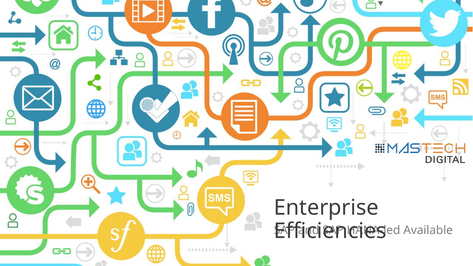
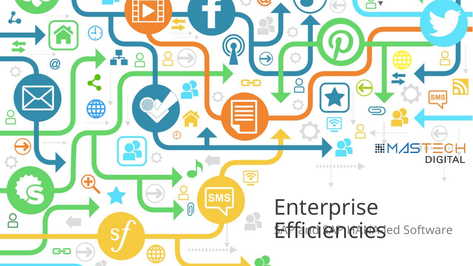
Available: Available -> Software
